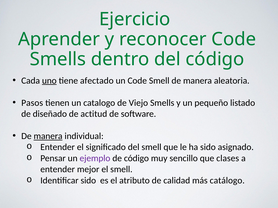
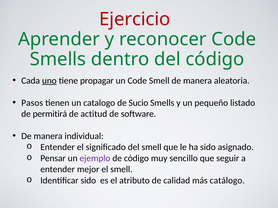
Ejercicio colour: green -> red
afectado: afectado -> propagar
Viejo: Viejo -> Sucio
diseñado: diseñado -> permitirá
manera at (48, 136) underline: present -> none
clases: clases -> seguir
